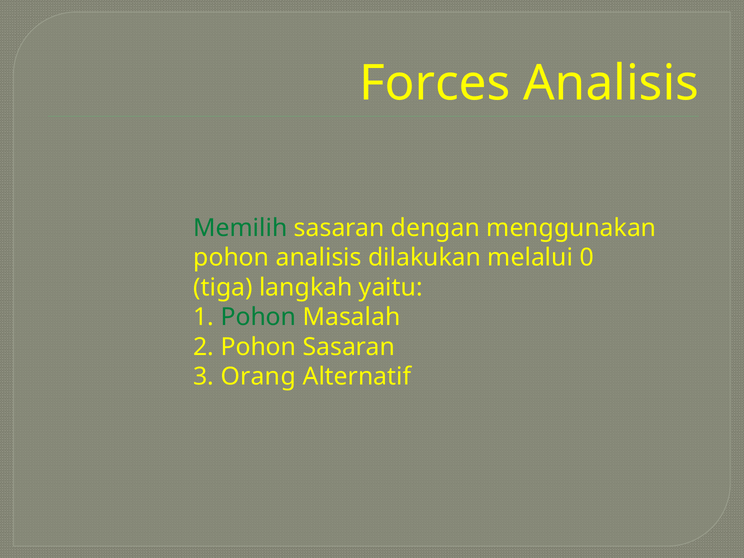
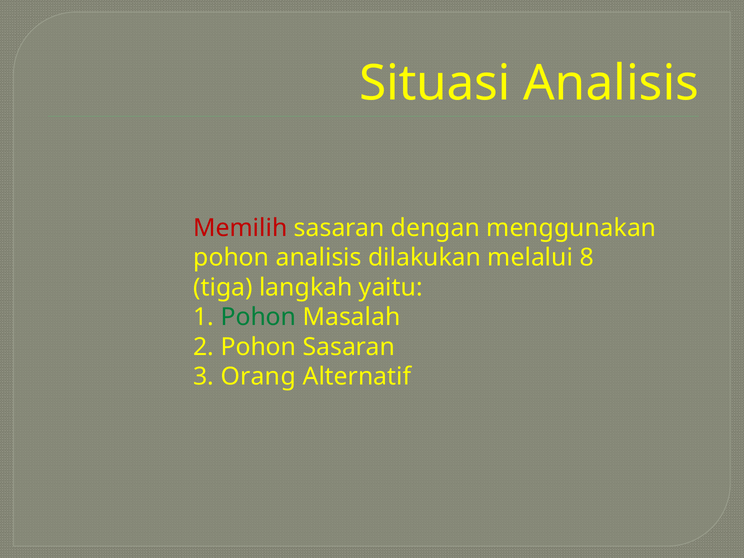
Forces: Forces -> Situasi
Memilih colour: green -> red
0: 0 -> 8
